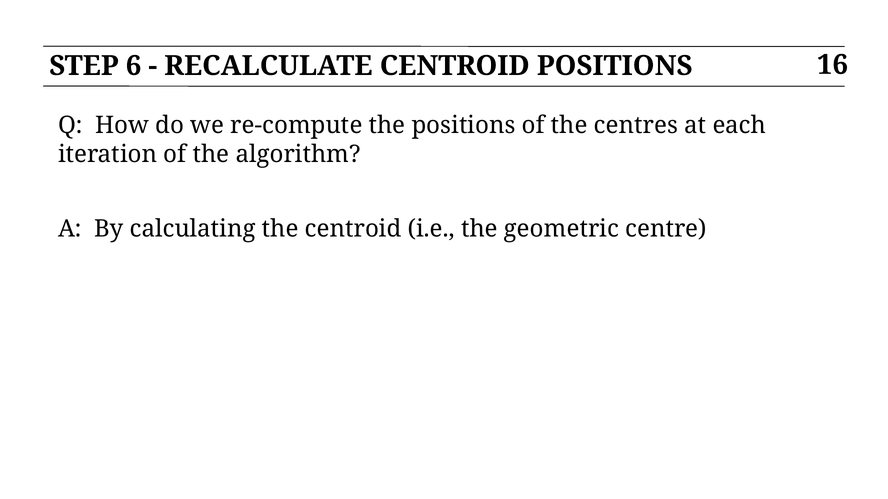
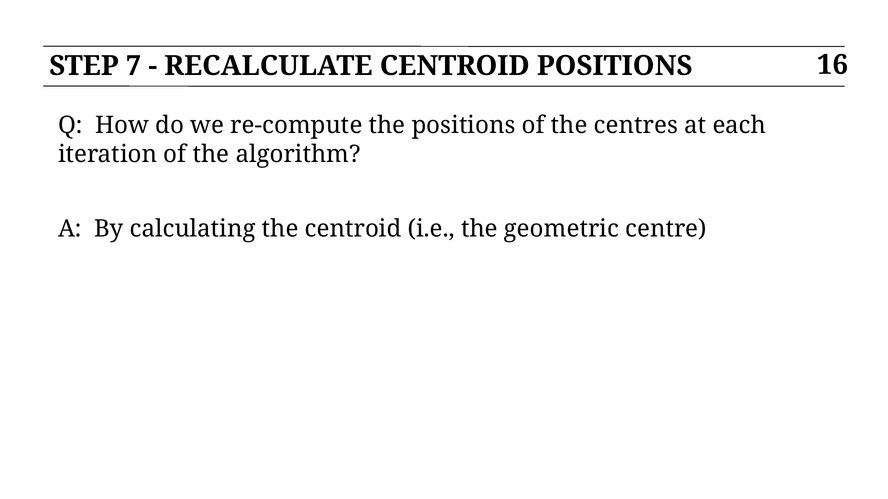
6: 6 -> 7
